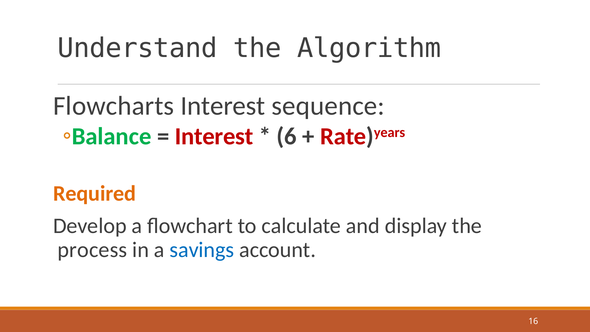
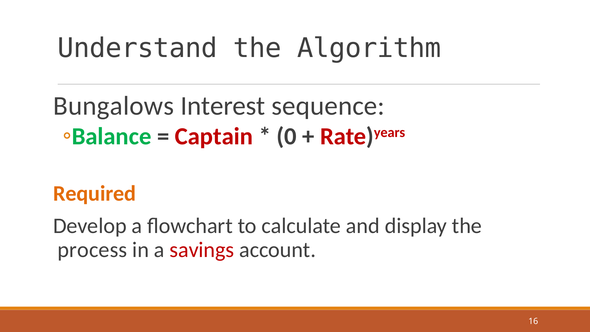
Flowcharts: Flowcharts -> Bungalows
Interest at (214, 136): Interest -> Captain
6: 6 -> 0
savings colour: blue -> red
